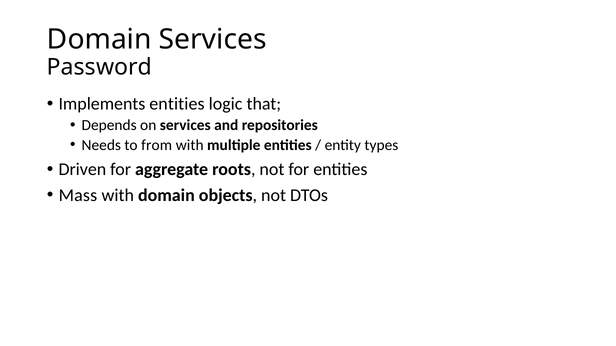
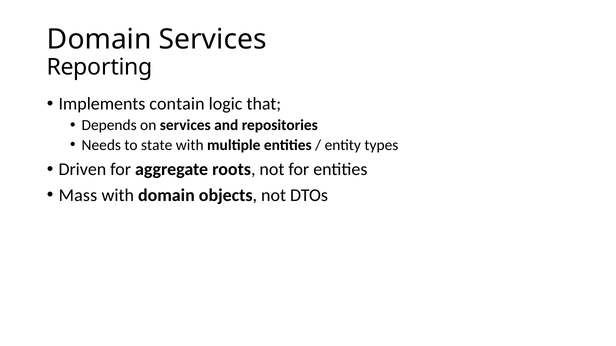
Password: Password -> Reporting
Implements entities: entities -> contain
from: from -> state
